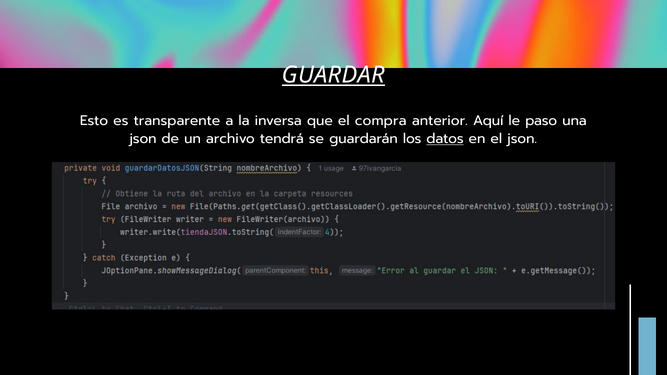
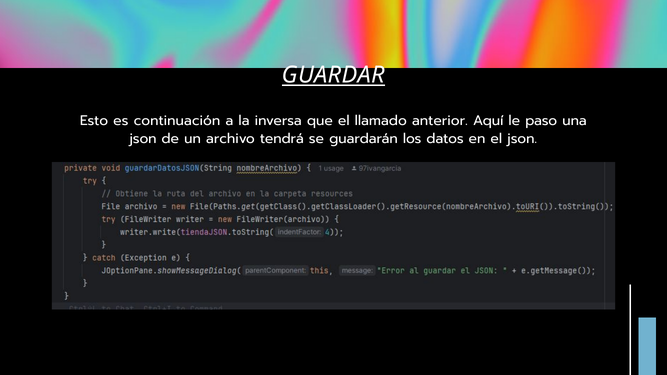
transparente: transparente -> continuación
compra: compra -> llamado
datos underline: present -> none
